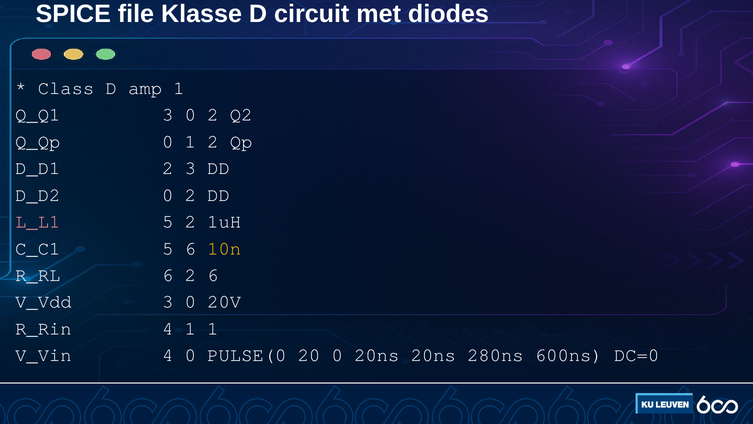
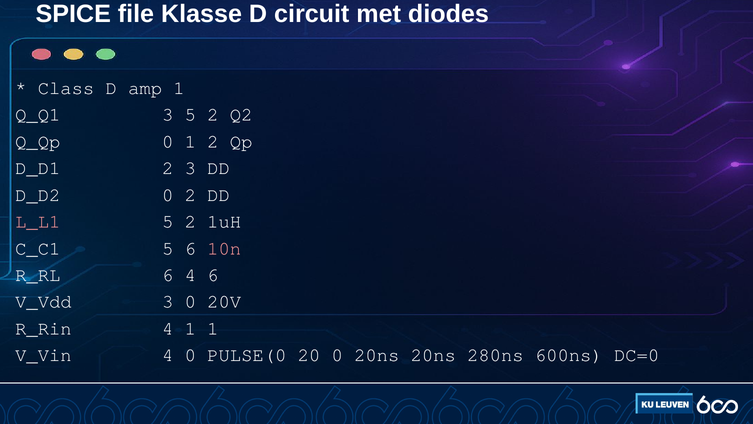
Q_Q1 3 0: 0 -> 5
10n colour: yellow -> pink
6 2: 2 -> 4
